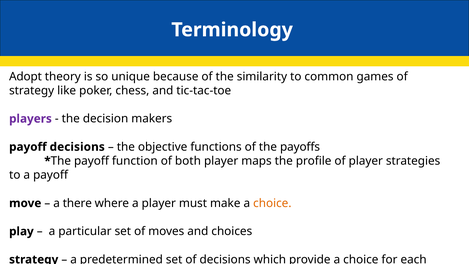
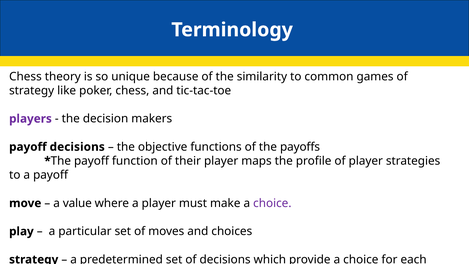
Adopt at (25, 76): Adopt -> Chess
both: both -> their
there: there -> value
choice at (272, 203) colour: orange -> purple
